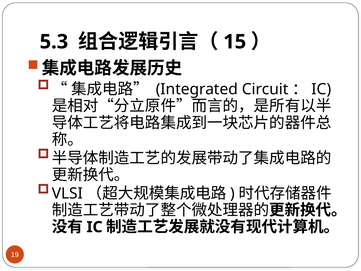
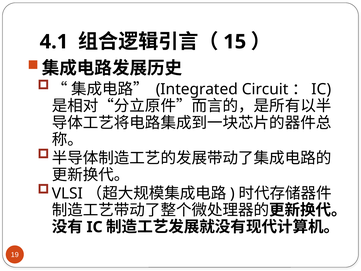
5.3: 5.3 -> 4.1
